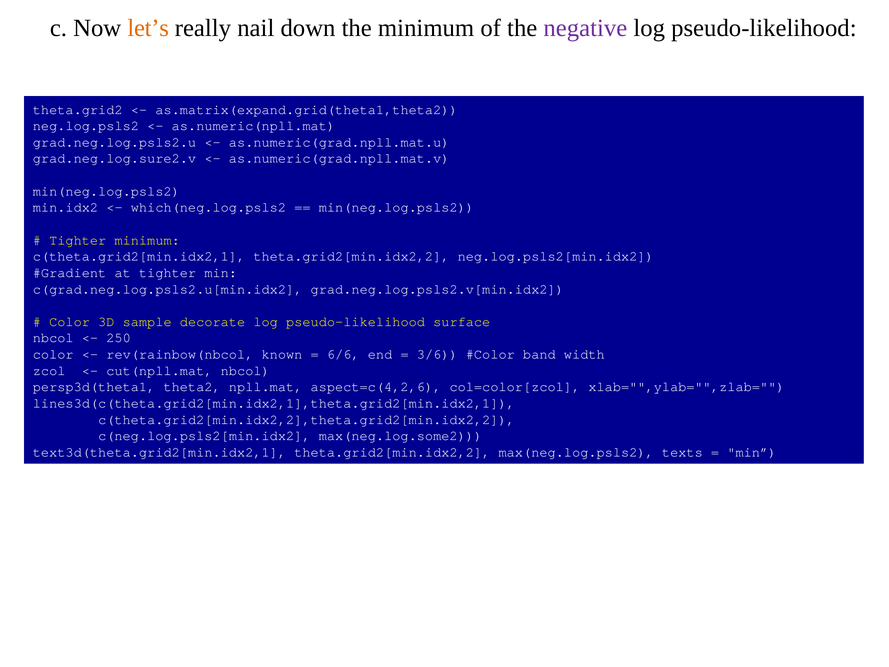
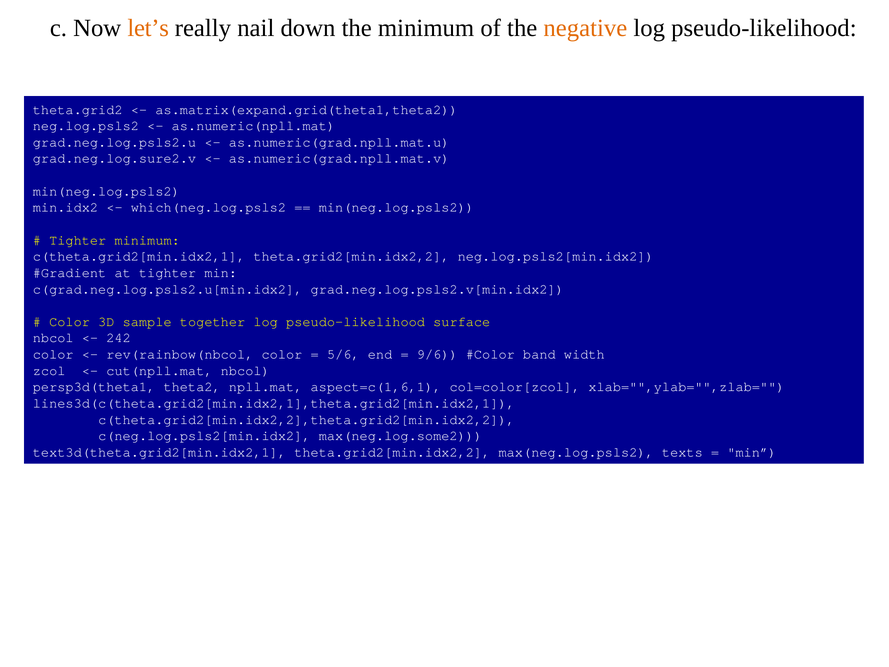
negative colour: purple -> orange
decorate: decorate -> together
250: 250 -> 242
rev(rainbow(nbcol known: known -> color
6/6: 6/6 -> 5/6
3/6: 3/6 -> 9/6
aspect=c(4,2,6: aspect=c(4,2,6 -> aspect=c(1,6,1
